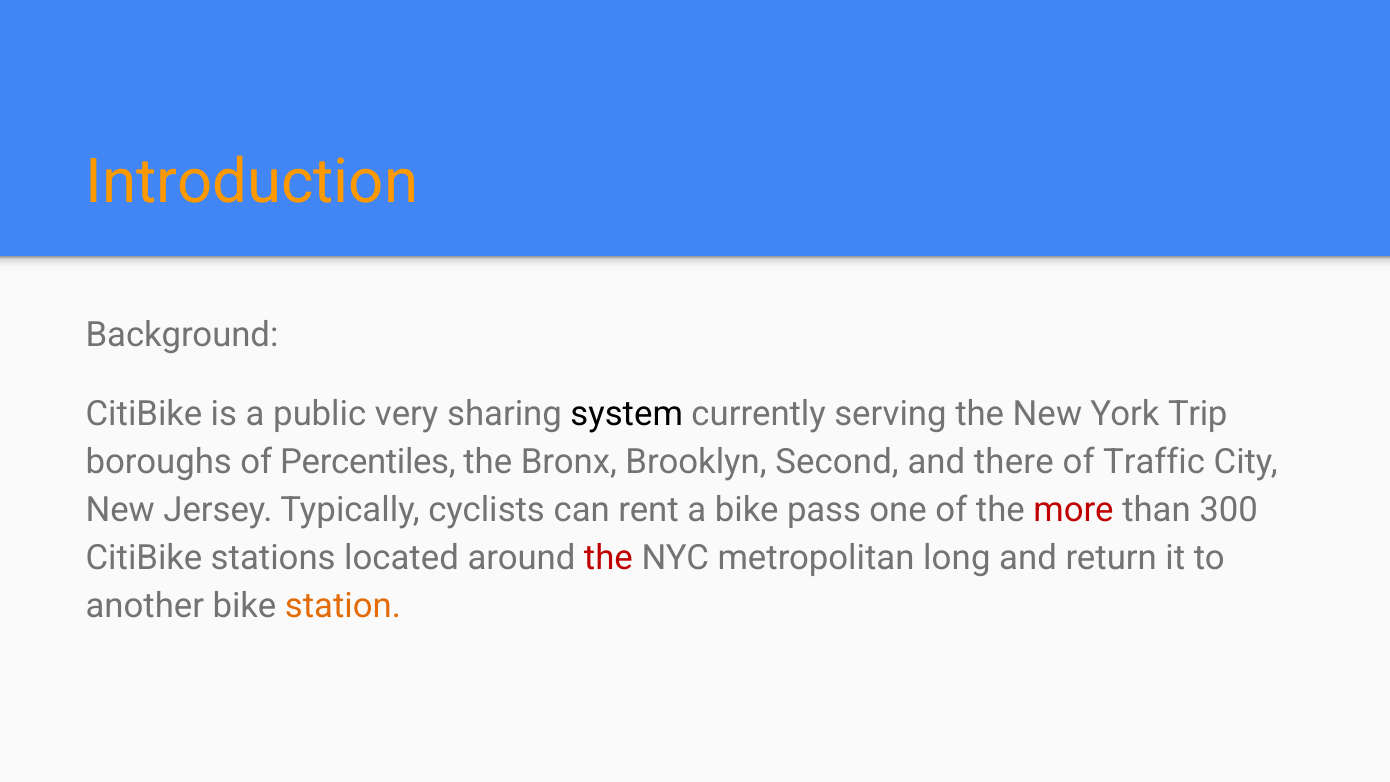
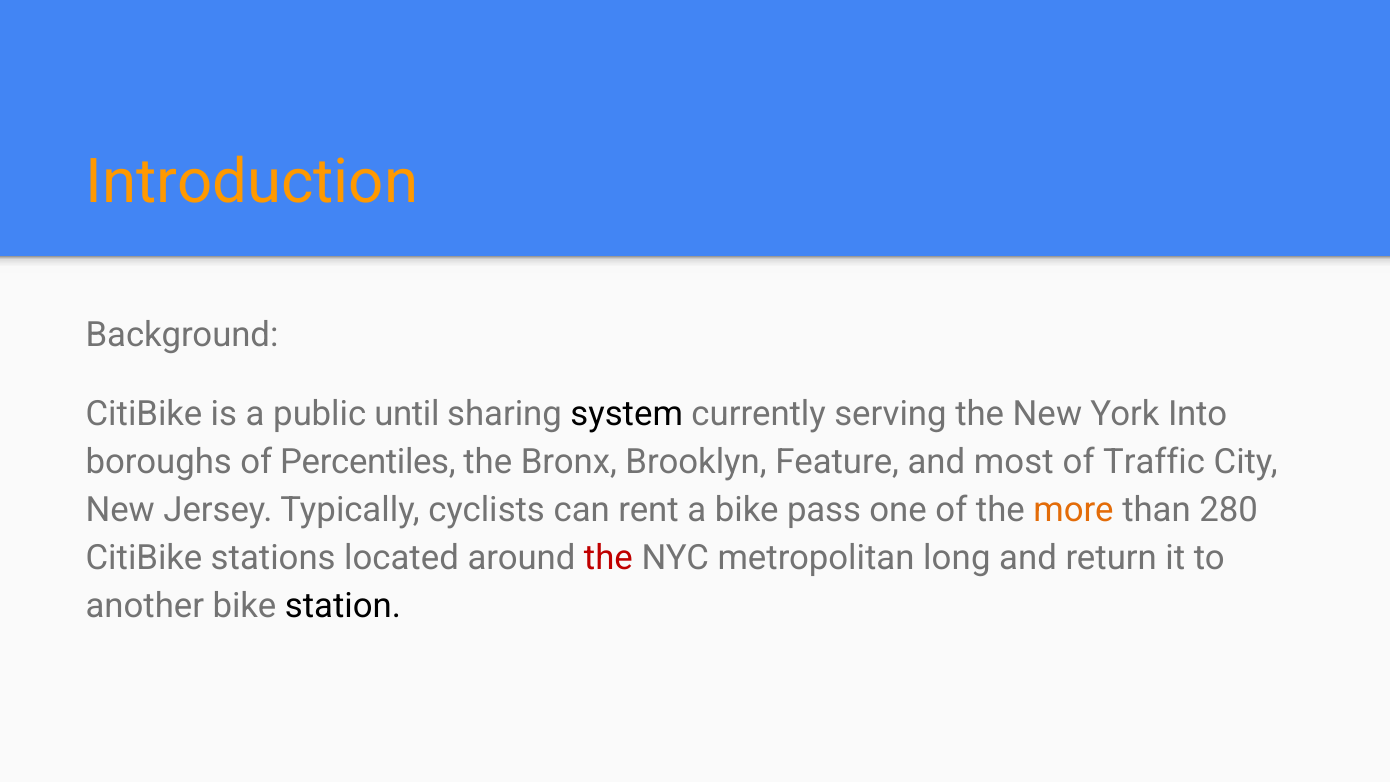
very: very -> until
Trip: Trip -> Into
Second: Second -> Feature
there: there -> most
more colour: red -> orange
300: 300 -> 280
station colour: orange -> black
